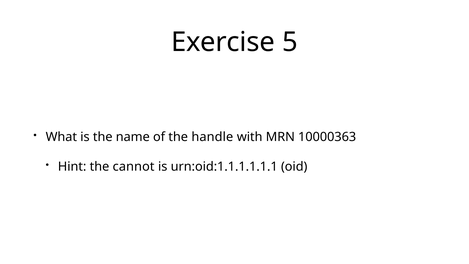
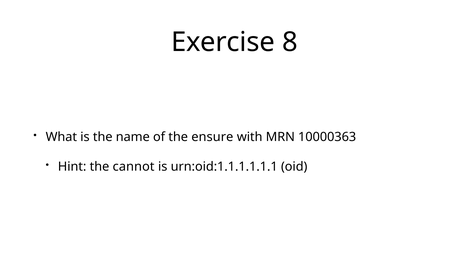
5: 5 -> 8
handle: handle -> ensure
